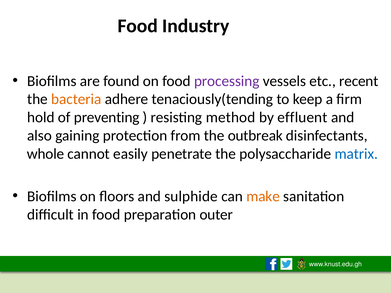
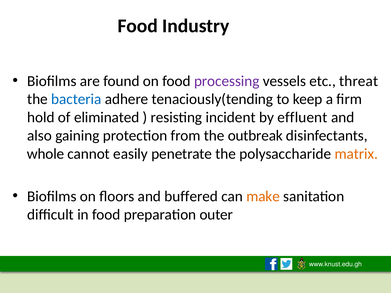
recent: recent -> threat
bacteria colour: orange -> blue
preventing: preventing -> eliminated
method: method -> incident
matrix colour: blue -> orange
sulphide: sulphide -> buffered
